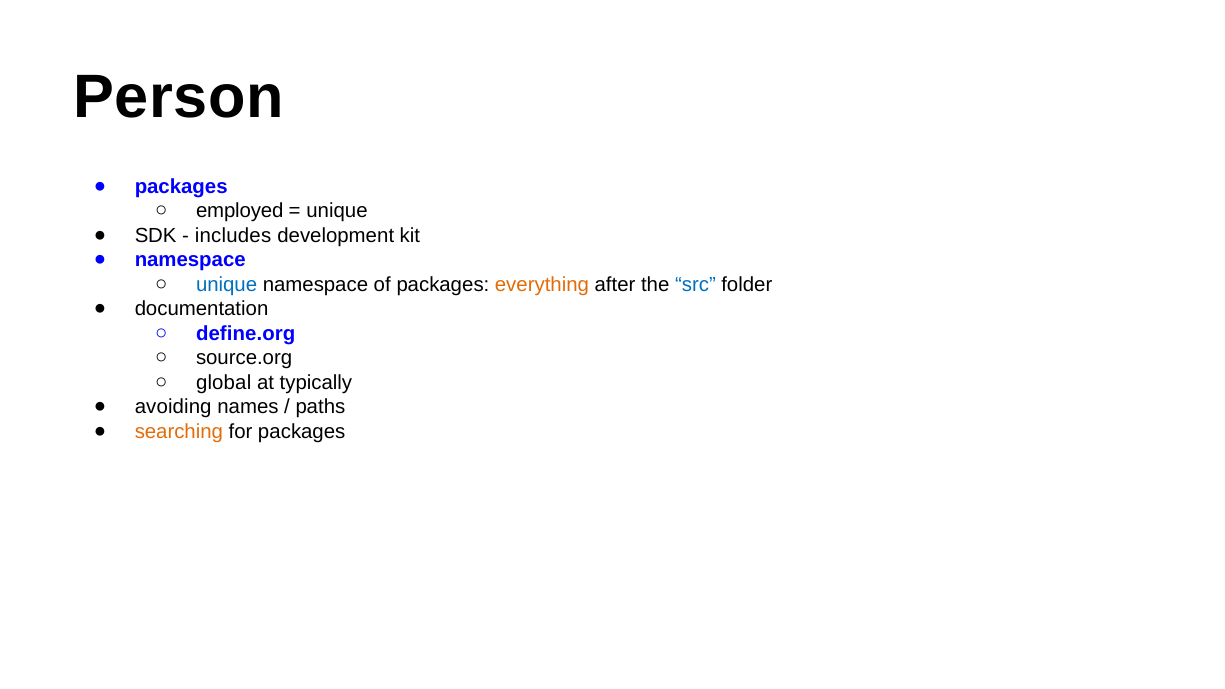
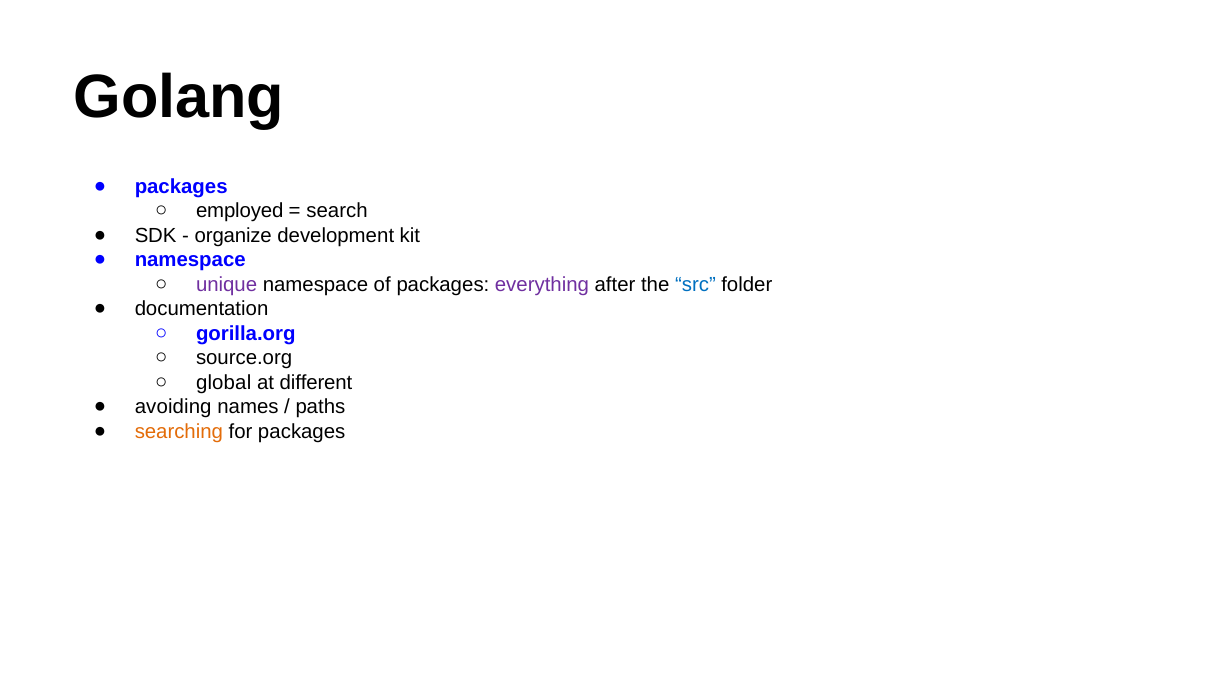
Person: Person -> Golang
unique at (337, 211): unique -> search
includes: includes -> organize
unique at (227, 285) colour: blue -> purple
everything colour: orange -> purple
define.org: define.org -> gorilla.org
typically: typically -> different
